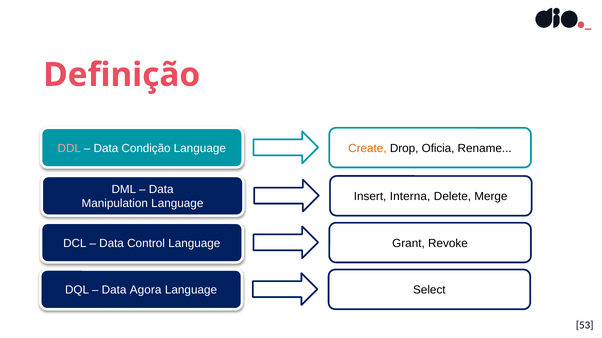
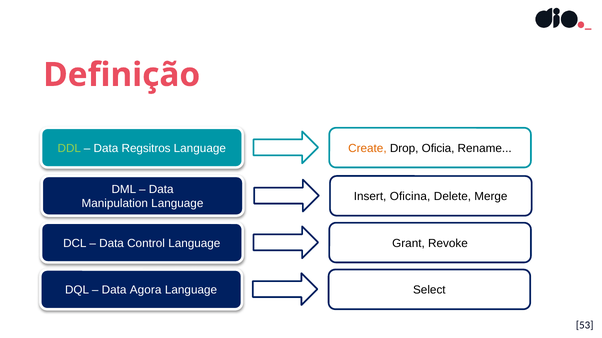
DDL colour: pink -> light green
Condição: Condição -> Regsitros
Interna: Interna -> Oficina
